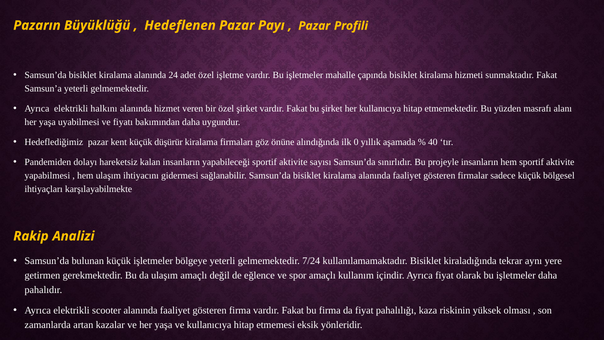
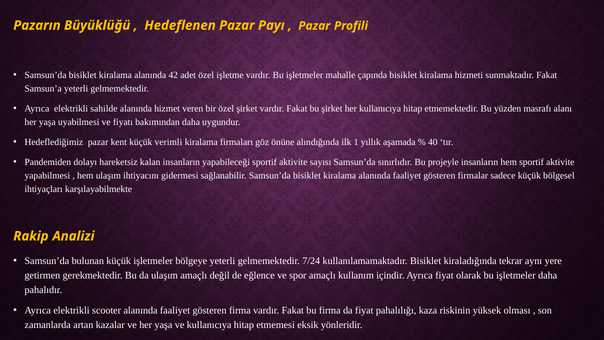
24: 24 -> 42
halkını: halkını -> sahilde
düşürür: düşürür -> verimli
0: 0 -> 1
